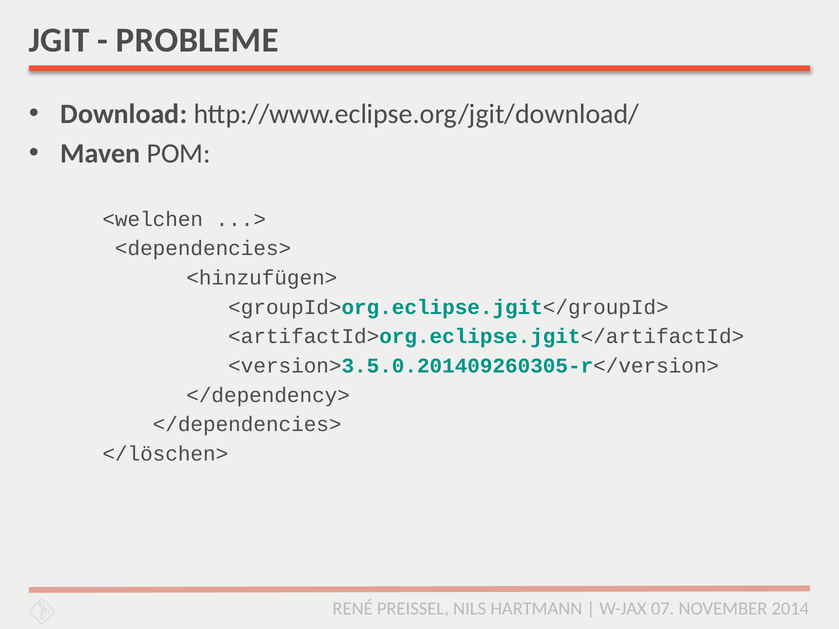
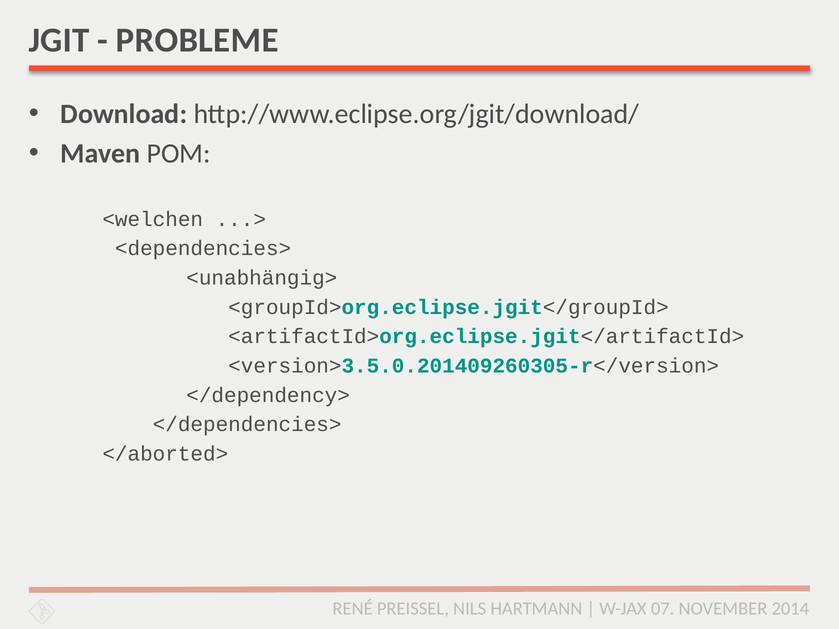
<hinzufügen>: <hinzufügen> -> <unabhängig>
</löschen>: </löschen> -> </aborted>
